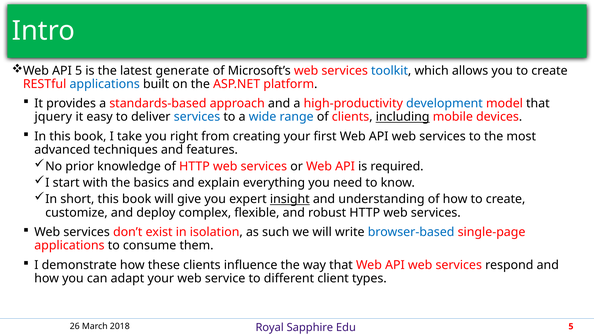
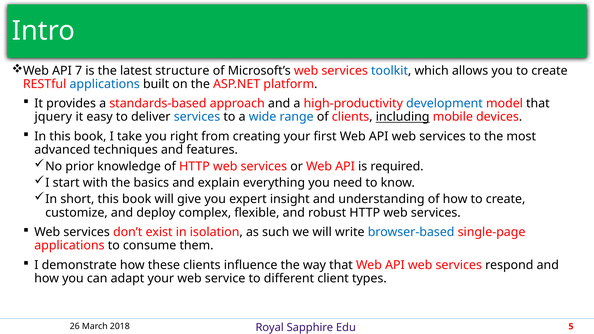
API 5: 5 -> 7
generate: generate -> structure
insight underline: present -> none
